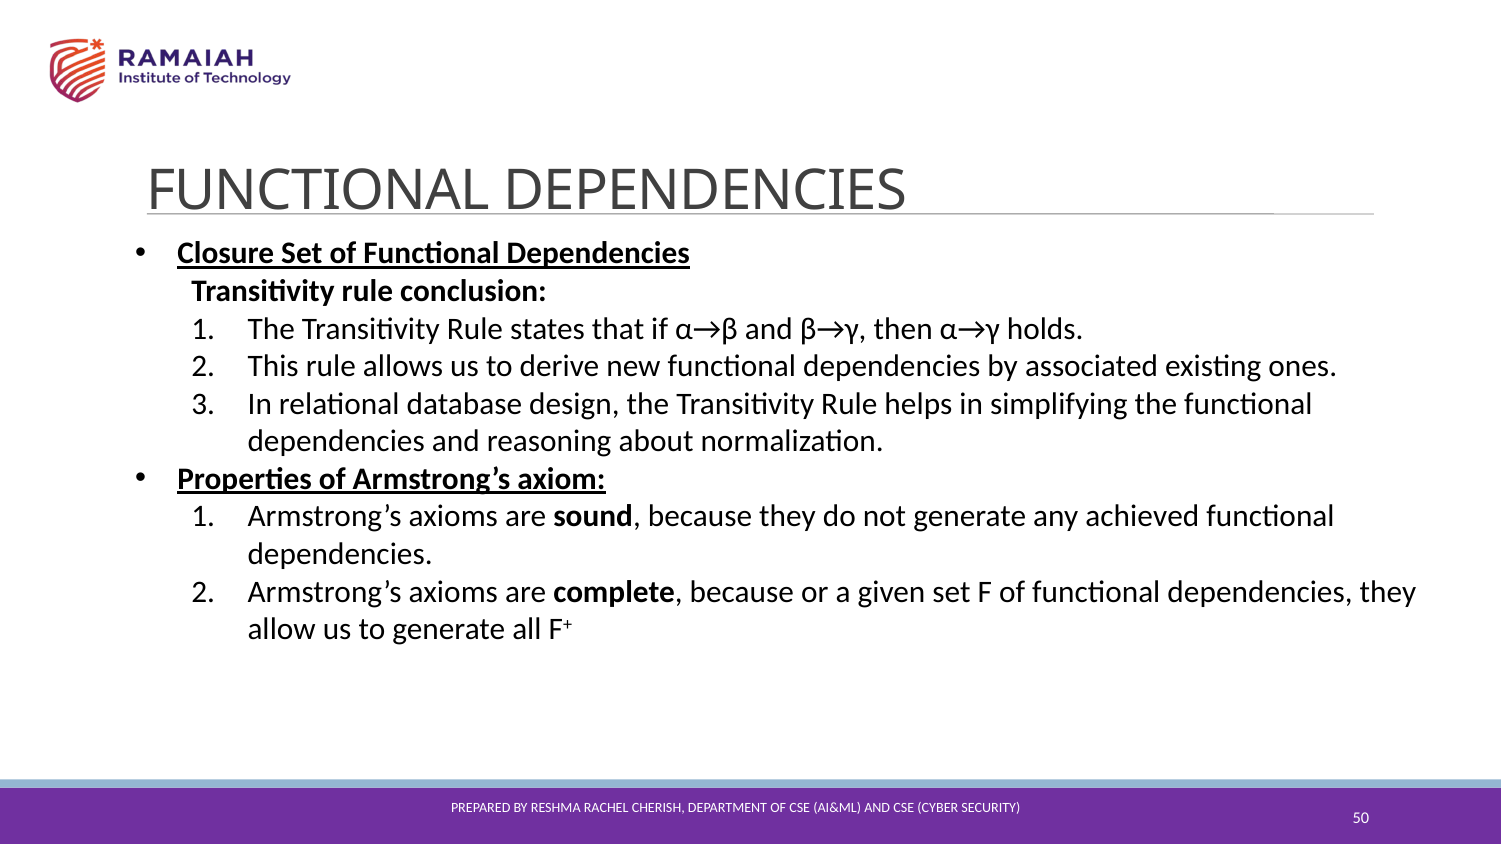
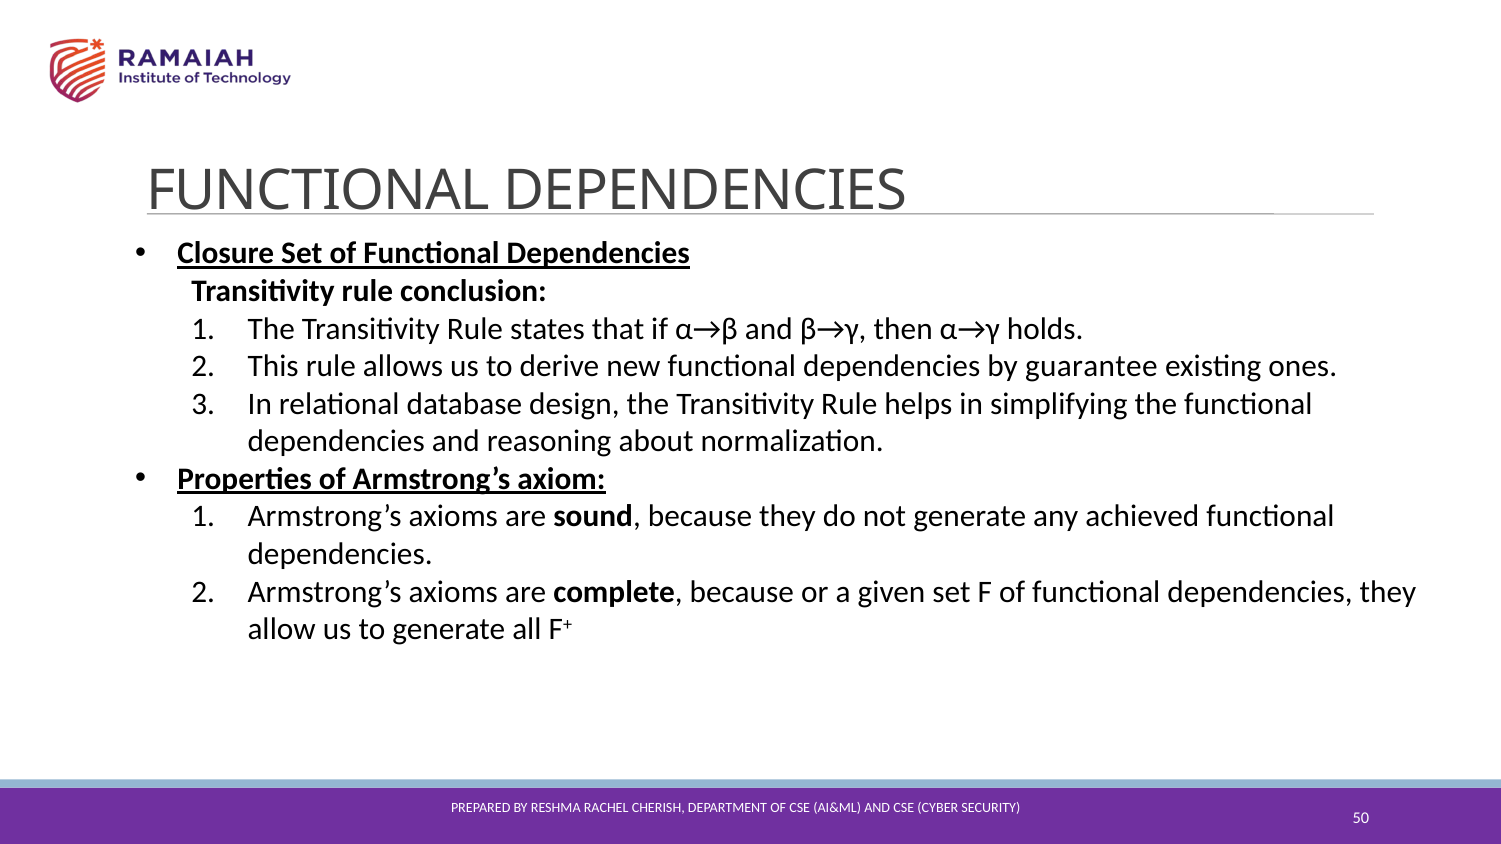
associated: associated -> guarantee
